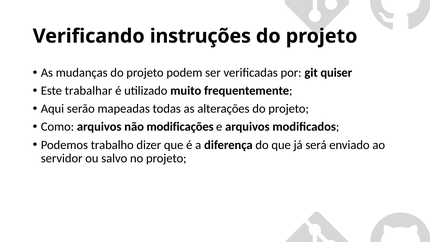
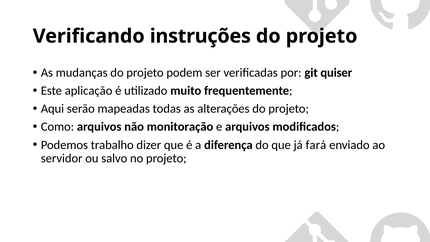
trabalhar: trabalhar -> aplicação
modificações: modificações -> monitoração
será: será -> fará
